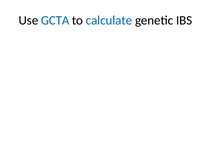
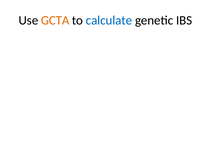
GCTA colour: blue -> orange
